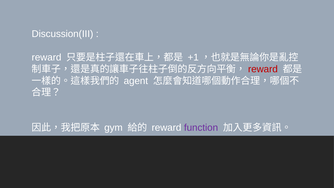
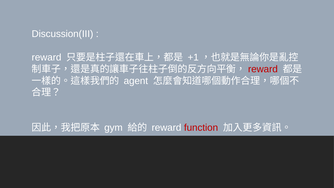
function colour: purple -> red
